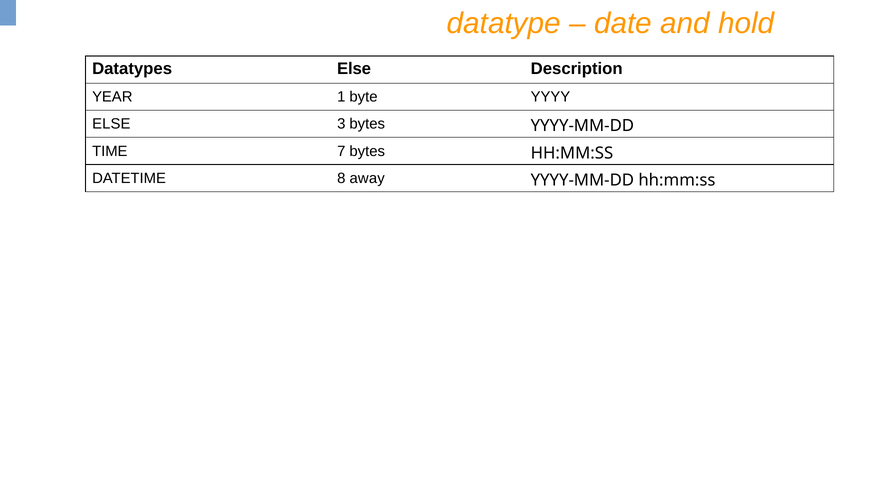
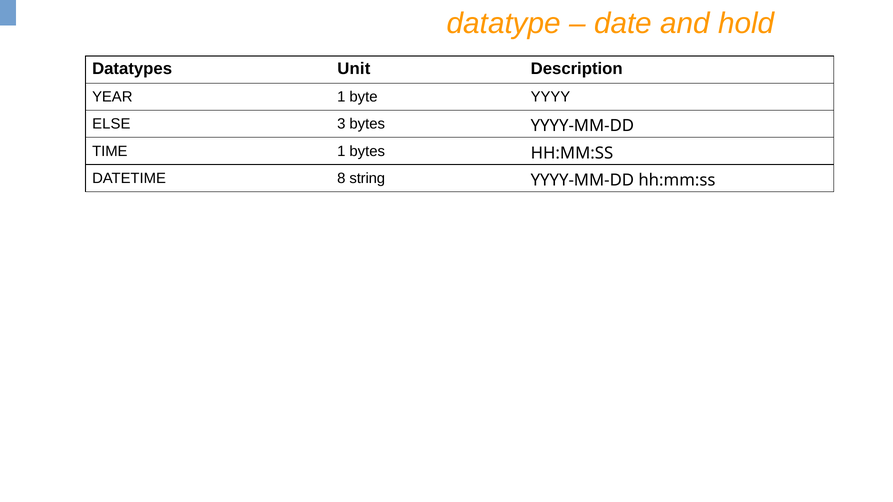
Datatypes Else: Else -> Unit
TIME 7: 7 -> 1
away: away -> string
